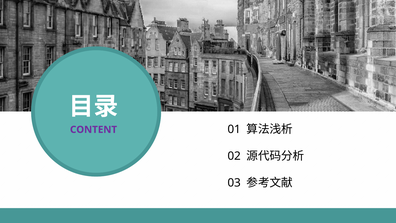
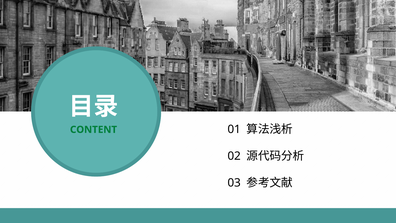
CONTENT colour: purple -> green
